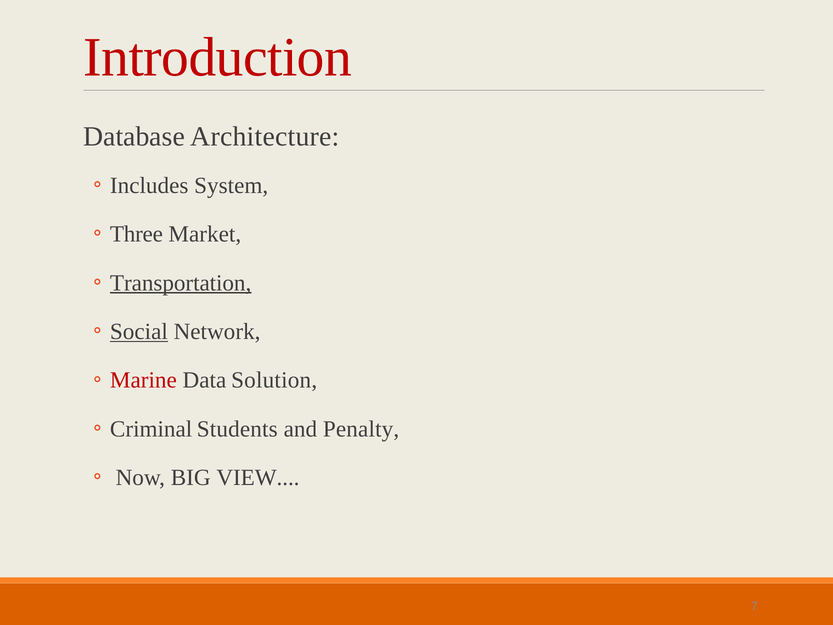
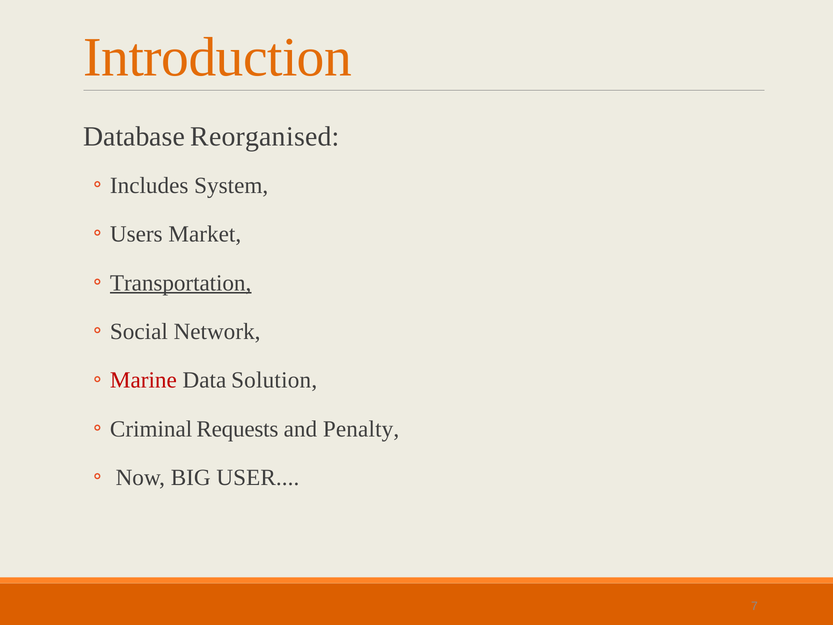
Introduction colour: red -> orange
Architecture: Architecture -> Reorganised
Three: Three -> Users
Social underline: present -> none
Students: Students -> Requests
VIEW: VIEW -> USER
